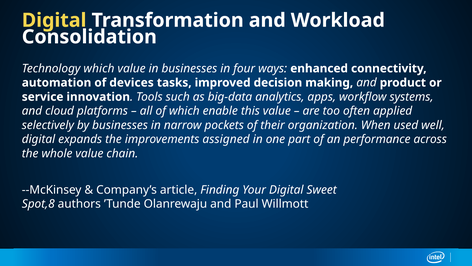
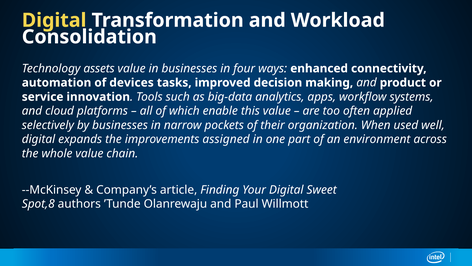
Technology which: which -> assets
performance: performance -> environment
